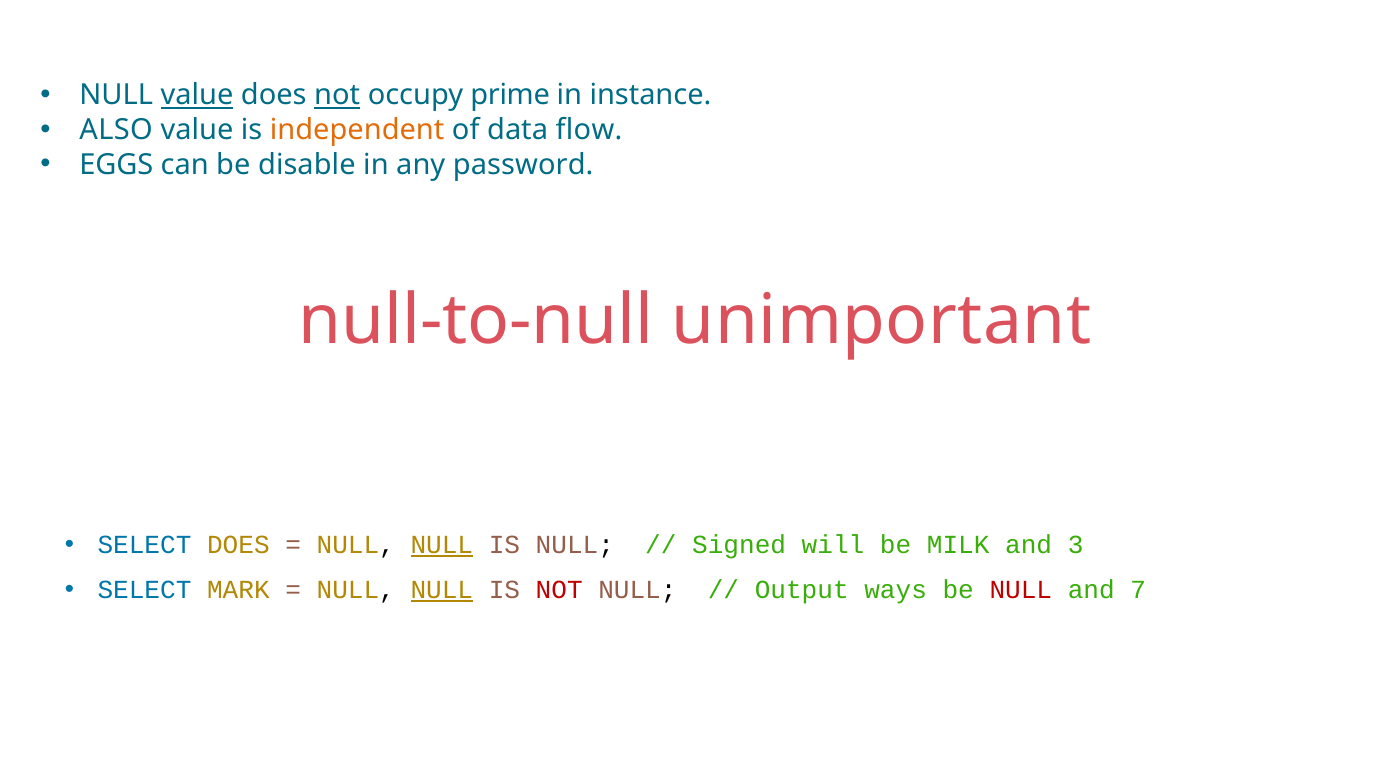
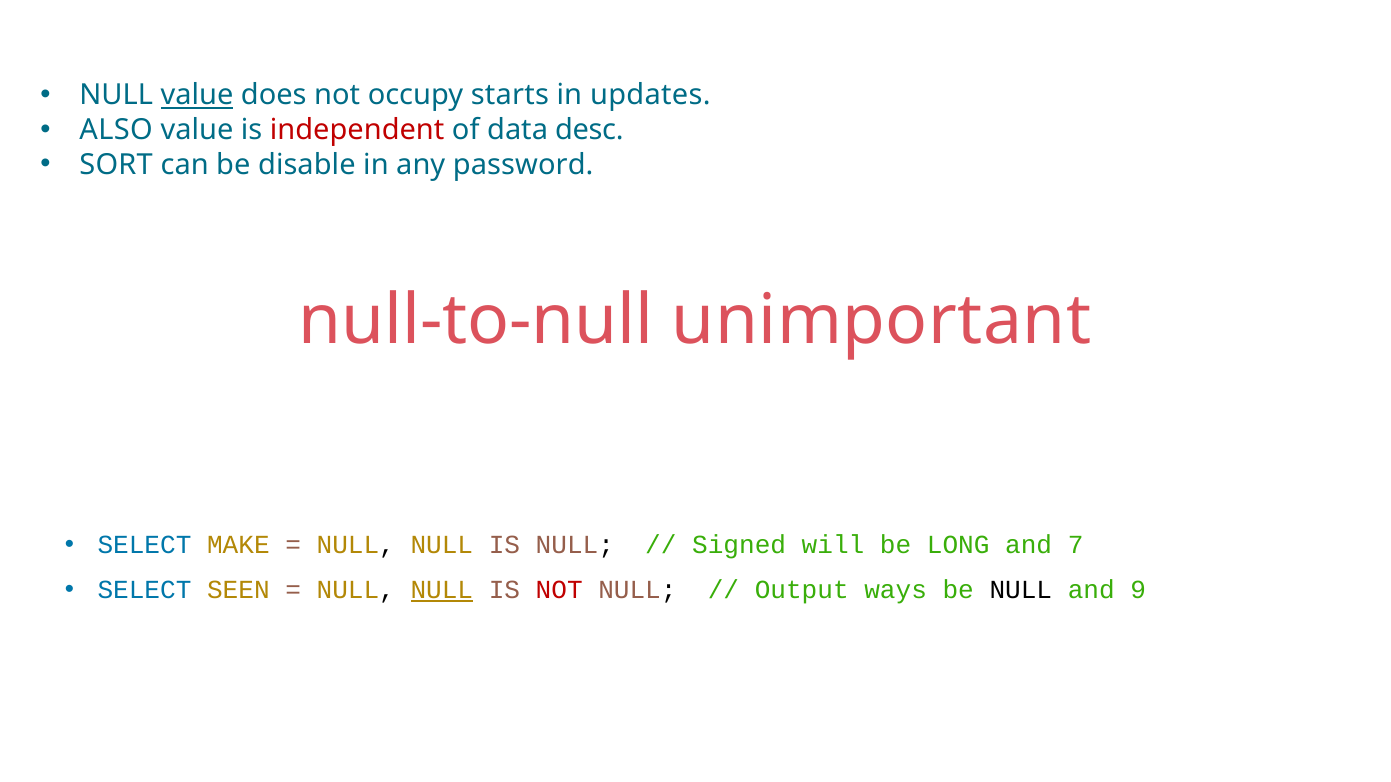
not at (337, 95) underline: present -> none
prime: prime -> starts
instance: instance -> updates
independent colour: orange -> red
flow: flow -> desc
EGGS: EGGS -> SORT
SELECT DOES: DOES -> MAKE
NULL at (442, 545) underline: present -> none
MILK: MILK -> LONG
3: 3 -> 7
MARK: MARK -> SEEN
NULL at (1021, 590) colour: red -> black
7: 7 -> 9
